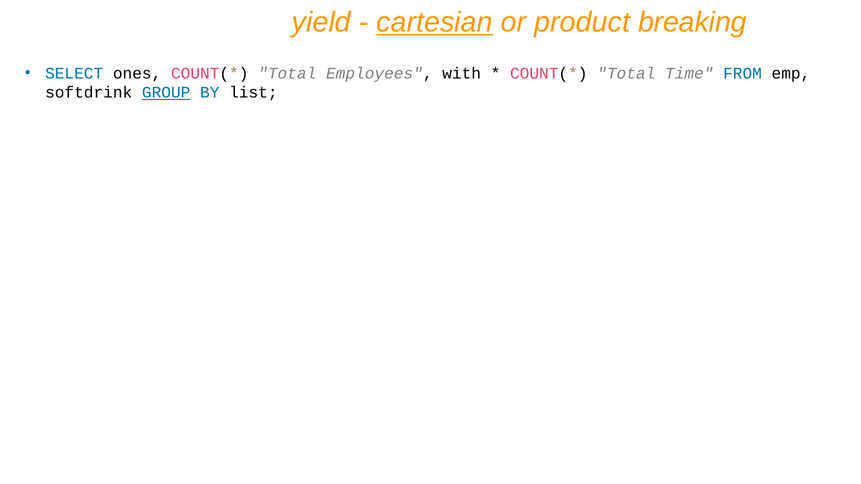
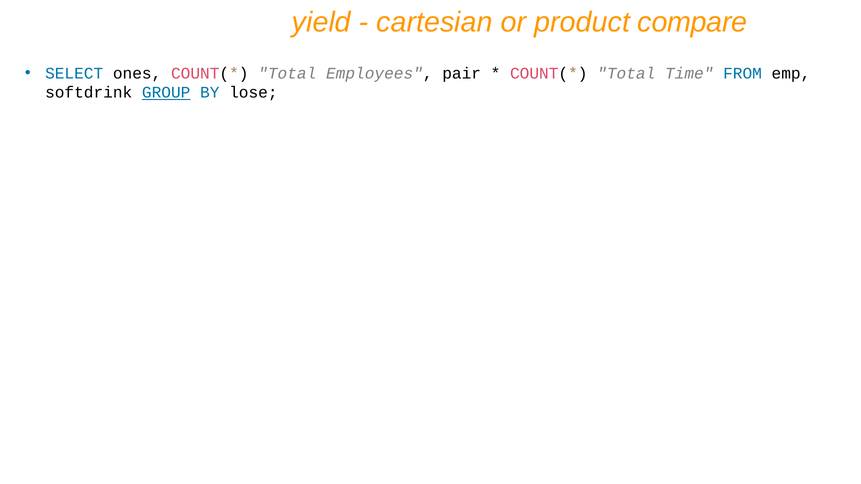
cartesian underline: present -> none
breaking: breaking -> compare
with: with -> pair
list: list -> lose
